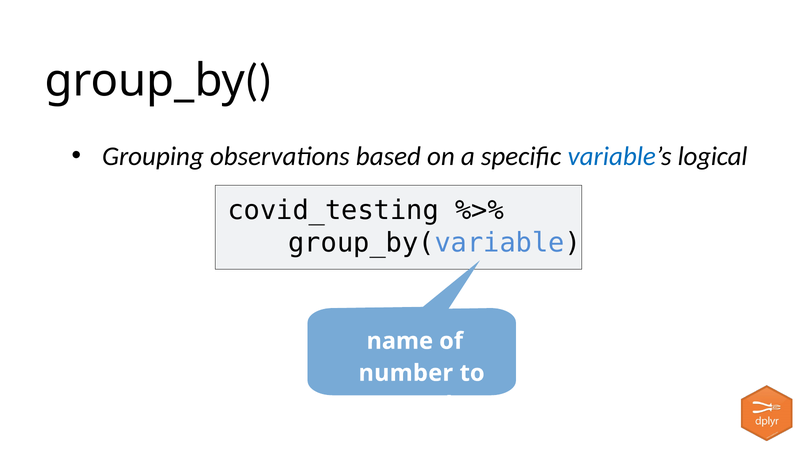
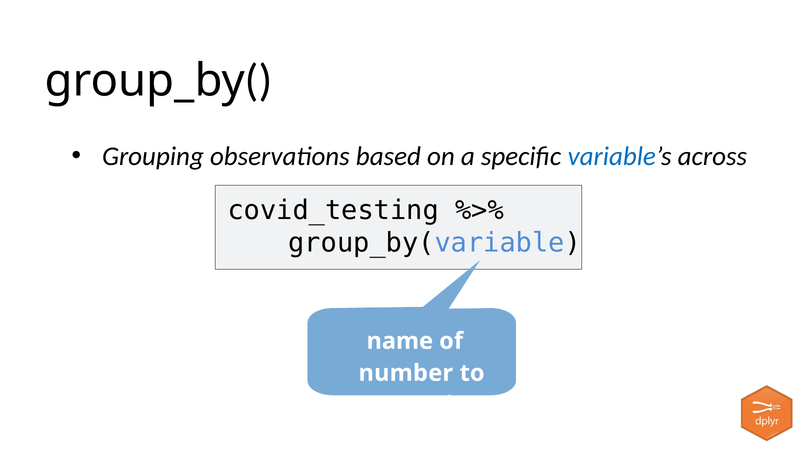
logical: logical -> across
